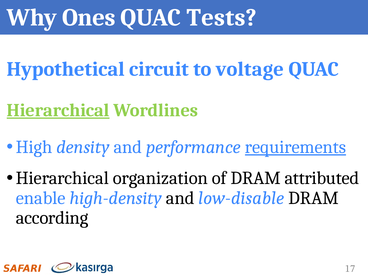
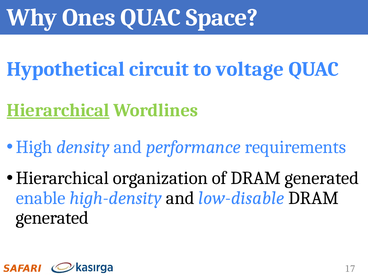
Tests: Tests -> Space
requirements underline: present -> none
of DRAM attributed: attributed -> generated
according at (52, 218): according -> generated
